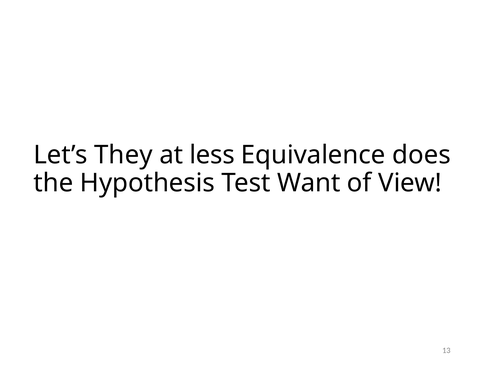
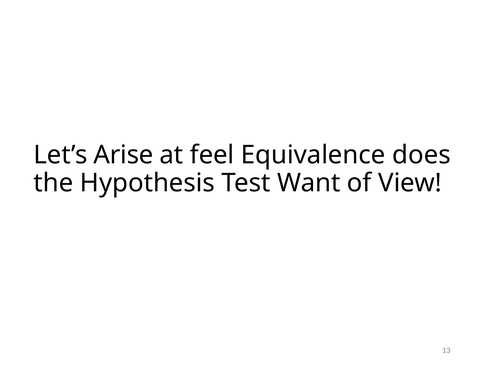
They: They -> Arise
less: less -> feel
